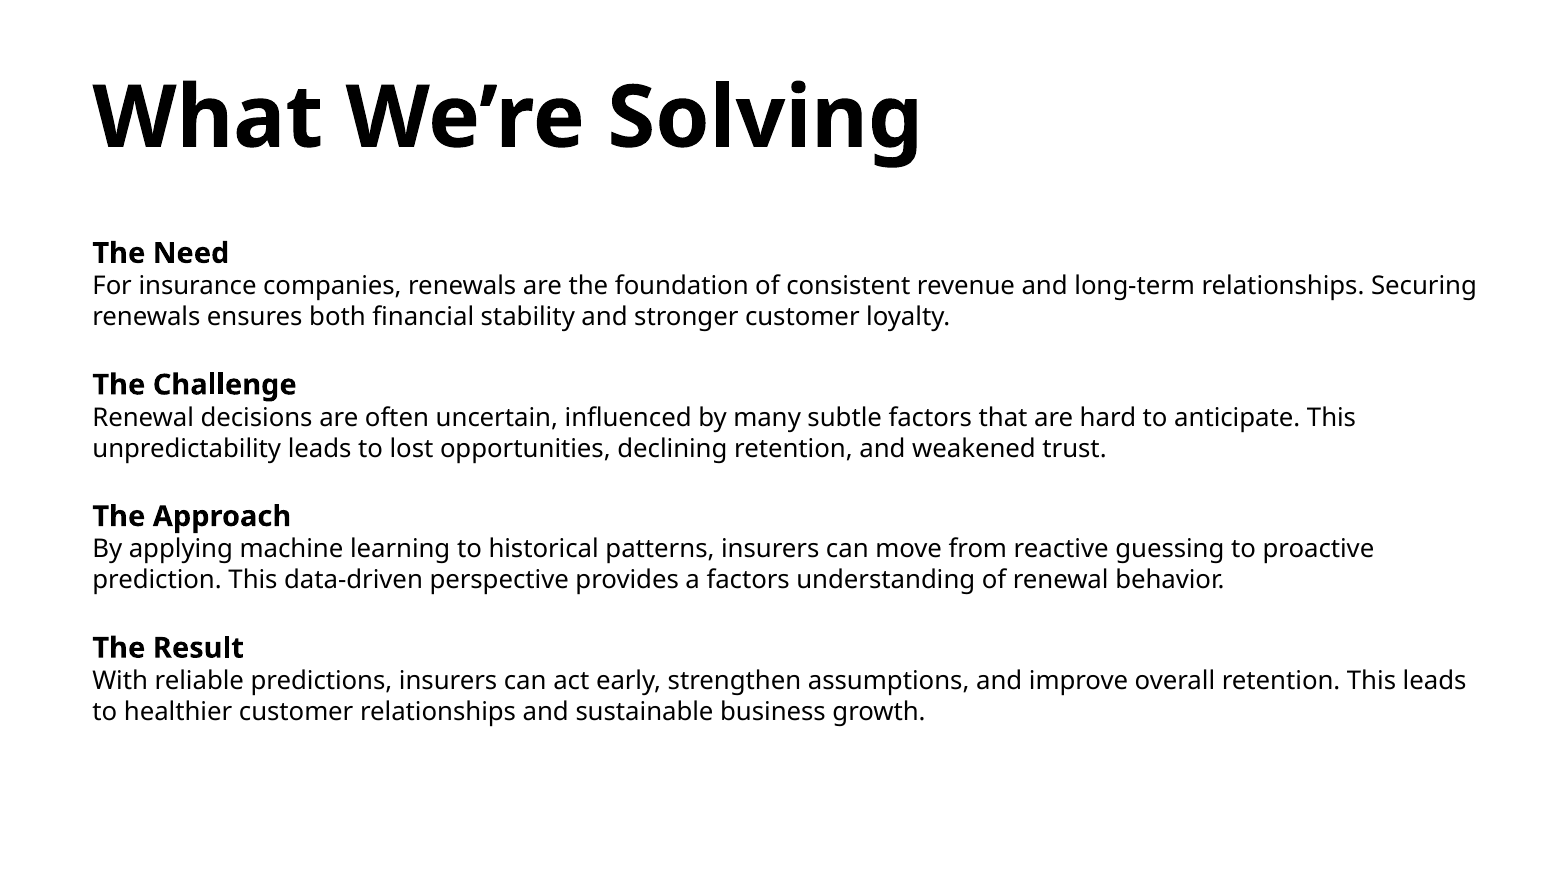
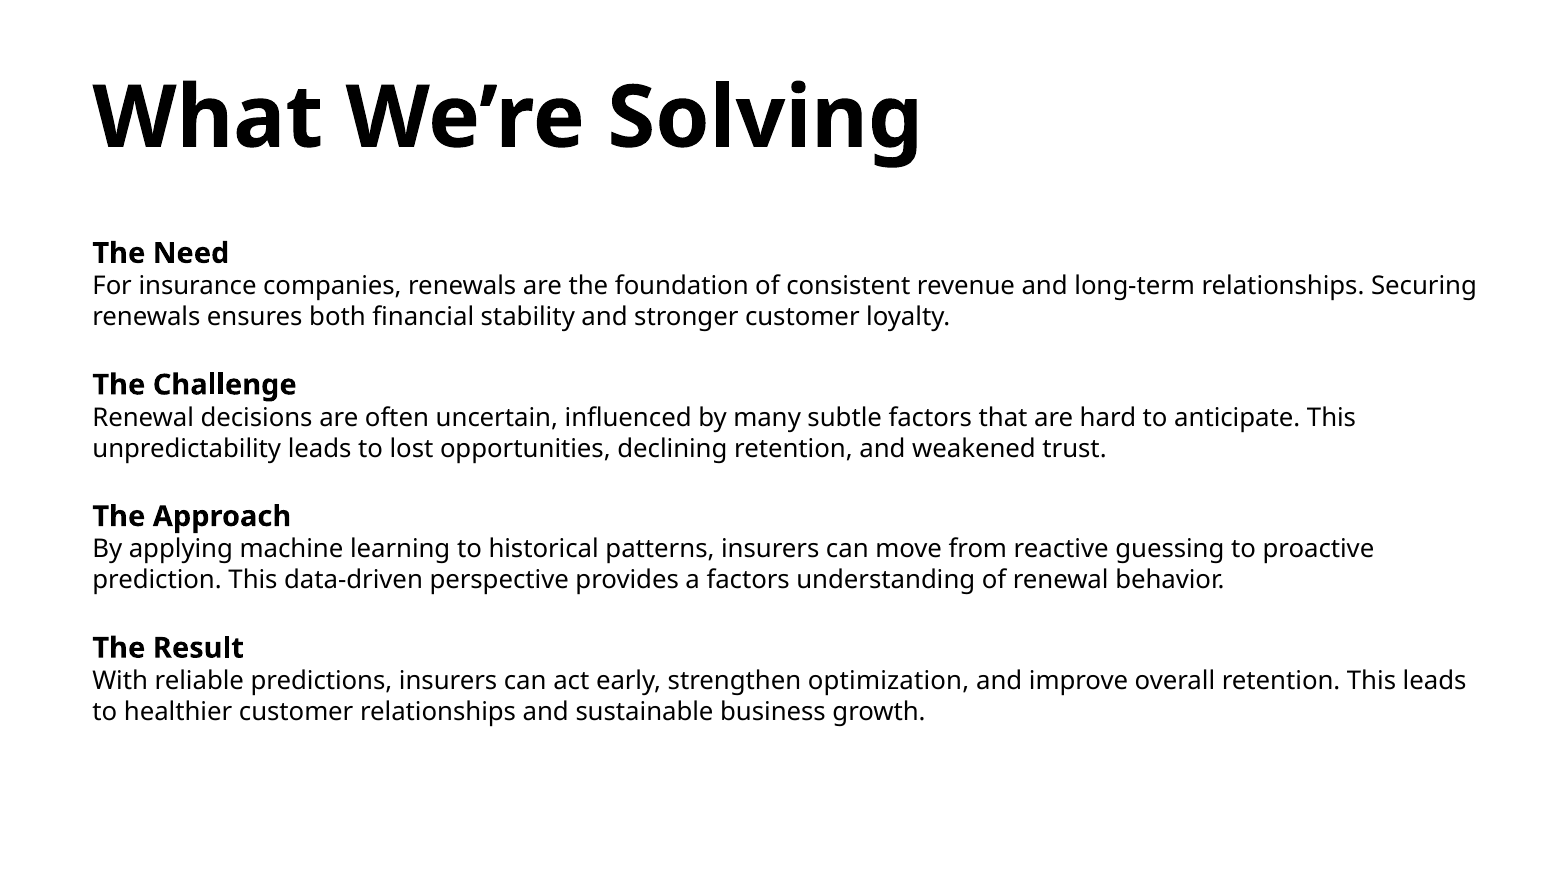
assumptions: assumptions -> optimization
